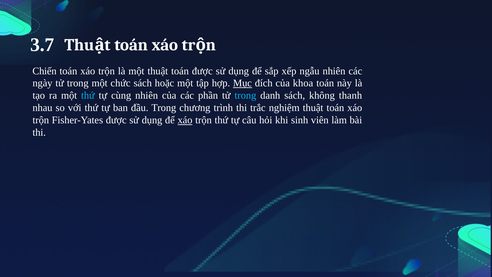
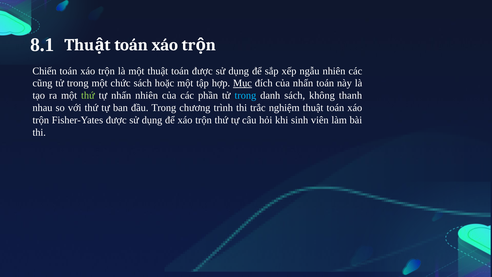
3.7: 3.7 -> 8.1
ngày: ngày -> cũng
của khoa: khoa -> nhấn
thứ at (88, 96) colour: light blue -> light green
tự cùng: cùng -> nhấn
xáo at (185, 120) underline: present -> none
